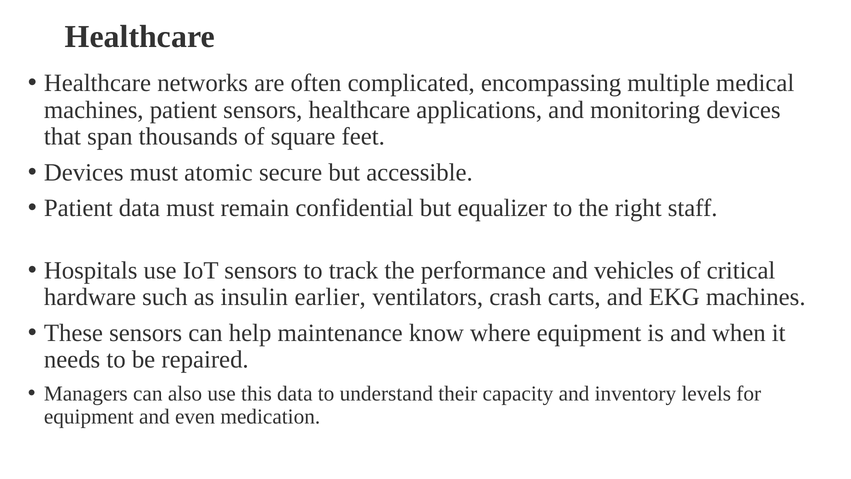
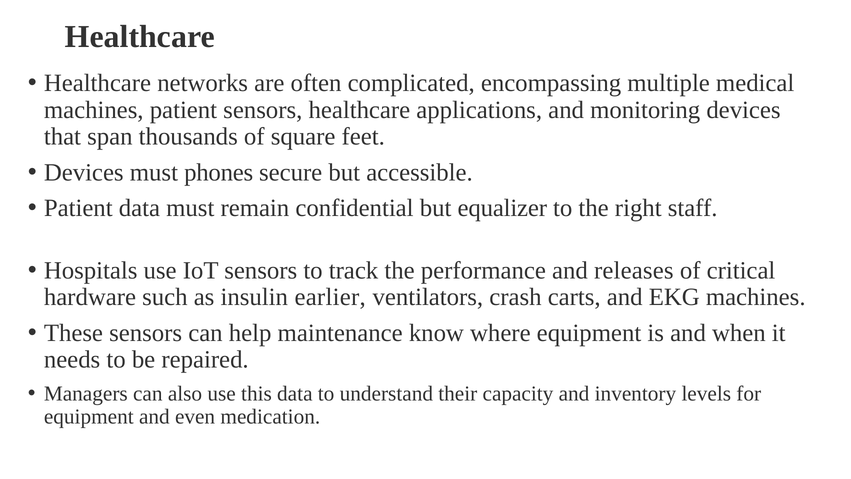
atomic: atomic -> phones
vehicles: vehicles -> releases
